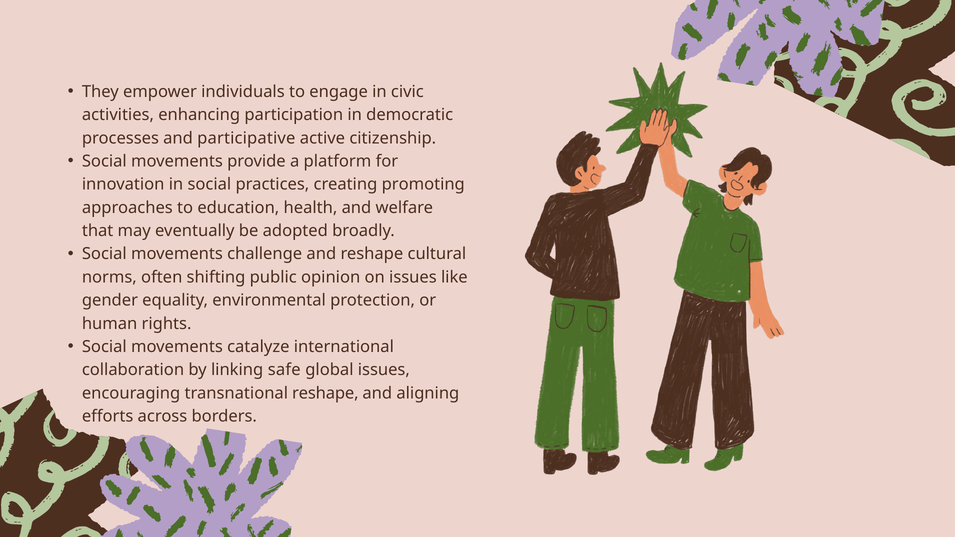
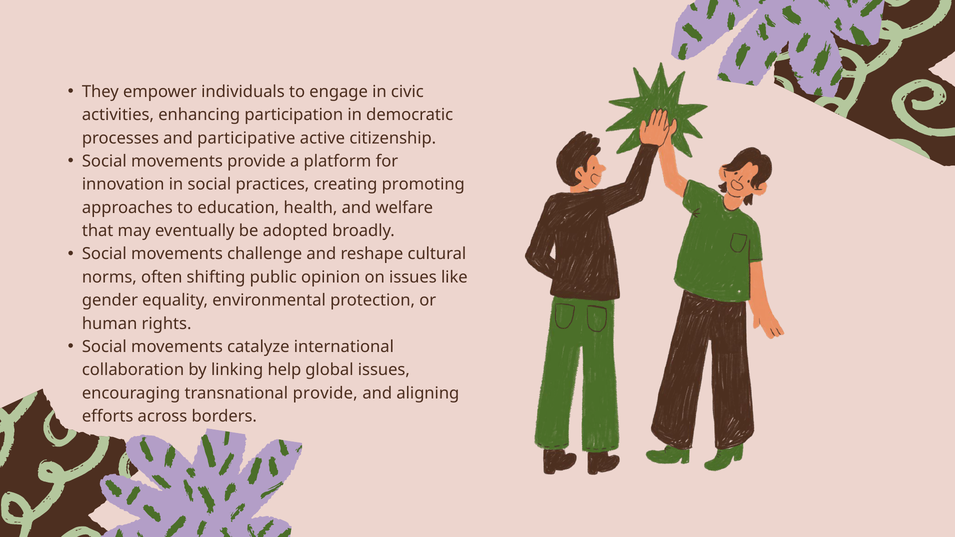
safe: safe -> help
transnational reshape: reshape -> provide
